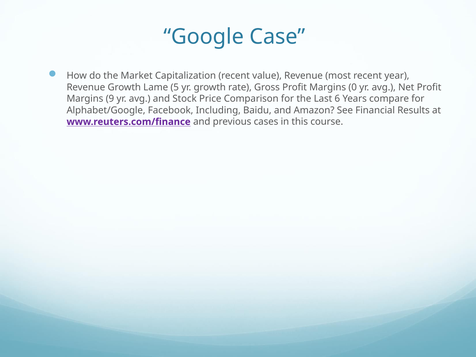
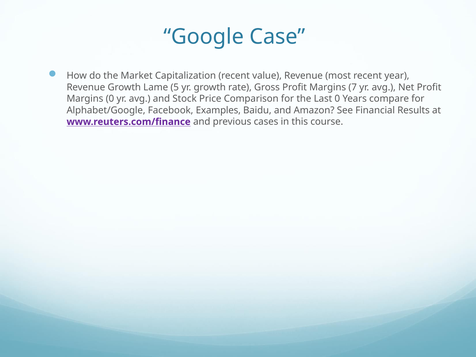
0: 0 -> 7
Margins 9: 9 -> 0
Last 6: 6 -> 0
Including: Including -> Examples
